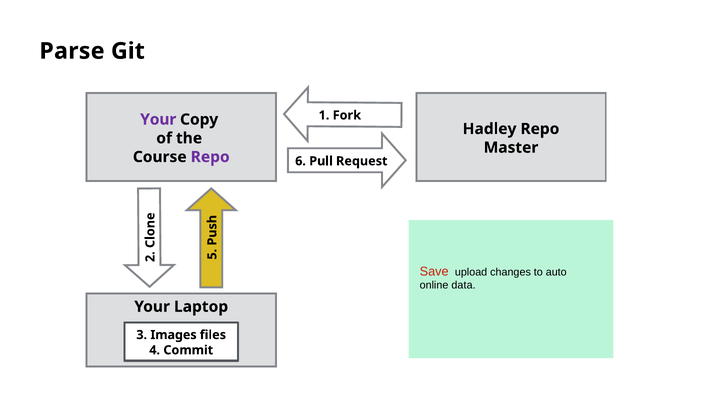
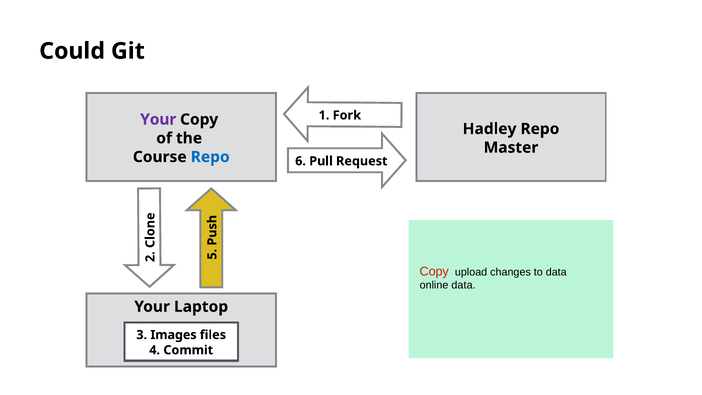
Parse: Parse -> Could
Repo at (210, 157) colour: purple -> blue
Save at (434, 271): Save -> Copy
to auto: auto -> data
